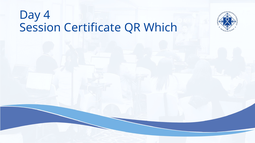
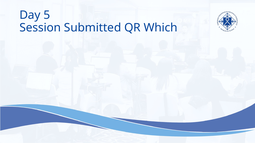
4: 4 -> 5
Certificate: Certificate -> Submitted
